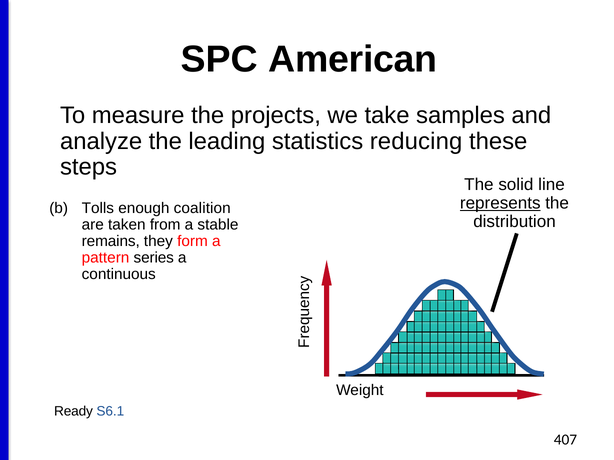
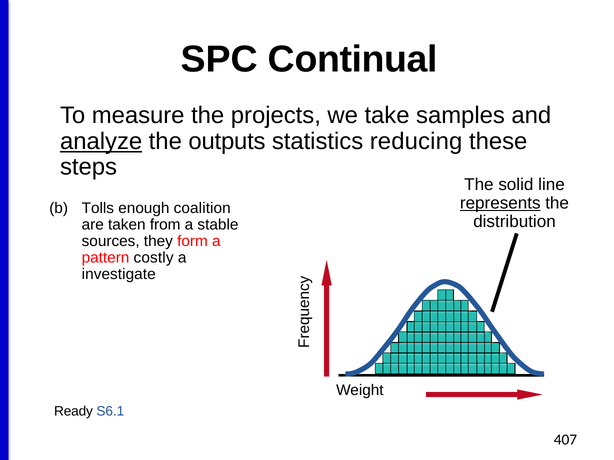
American: American -> Continual
analyze underline: none -> present
leading: leading -> outputs
remains: remains -> sources
series: series -> costly
continuous: continuous -> investigate
